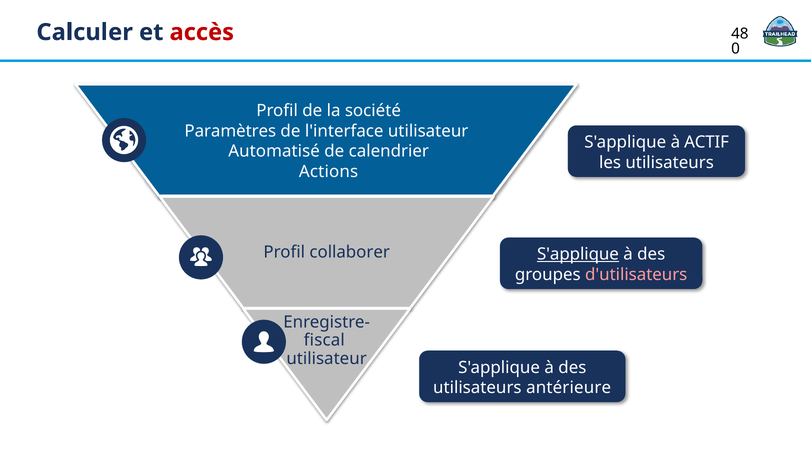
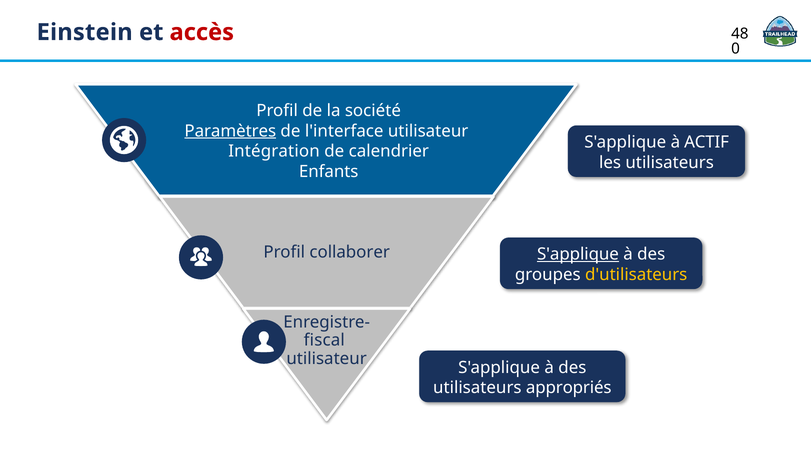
Calculer: Calculer -> Einstein
Paramètres underline: none -> present
Automatisé: Automatisé -> Intégration
Actions: Actions -> Enfants
d'utilisateurs colour: pink -> yellow
antérieure: antérieure -> appropriés
